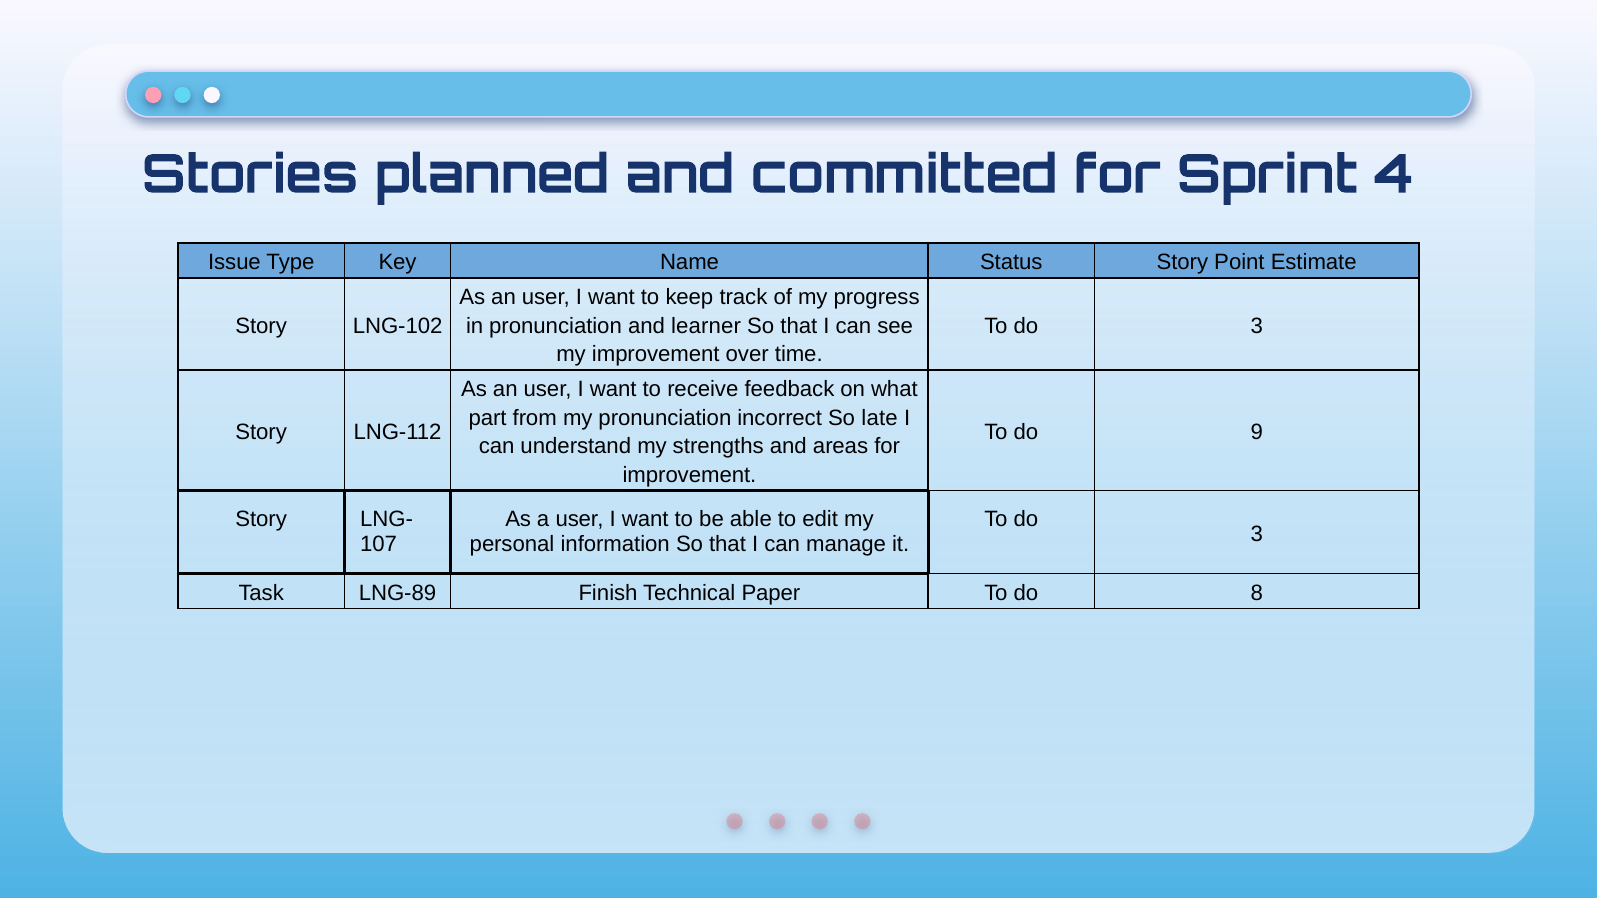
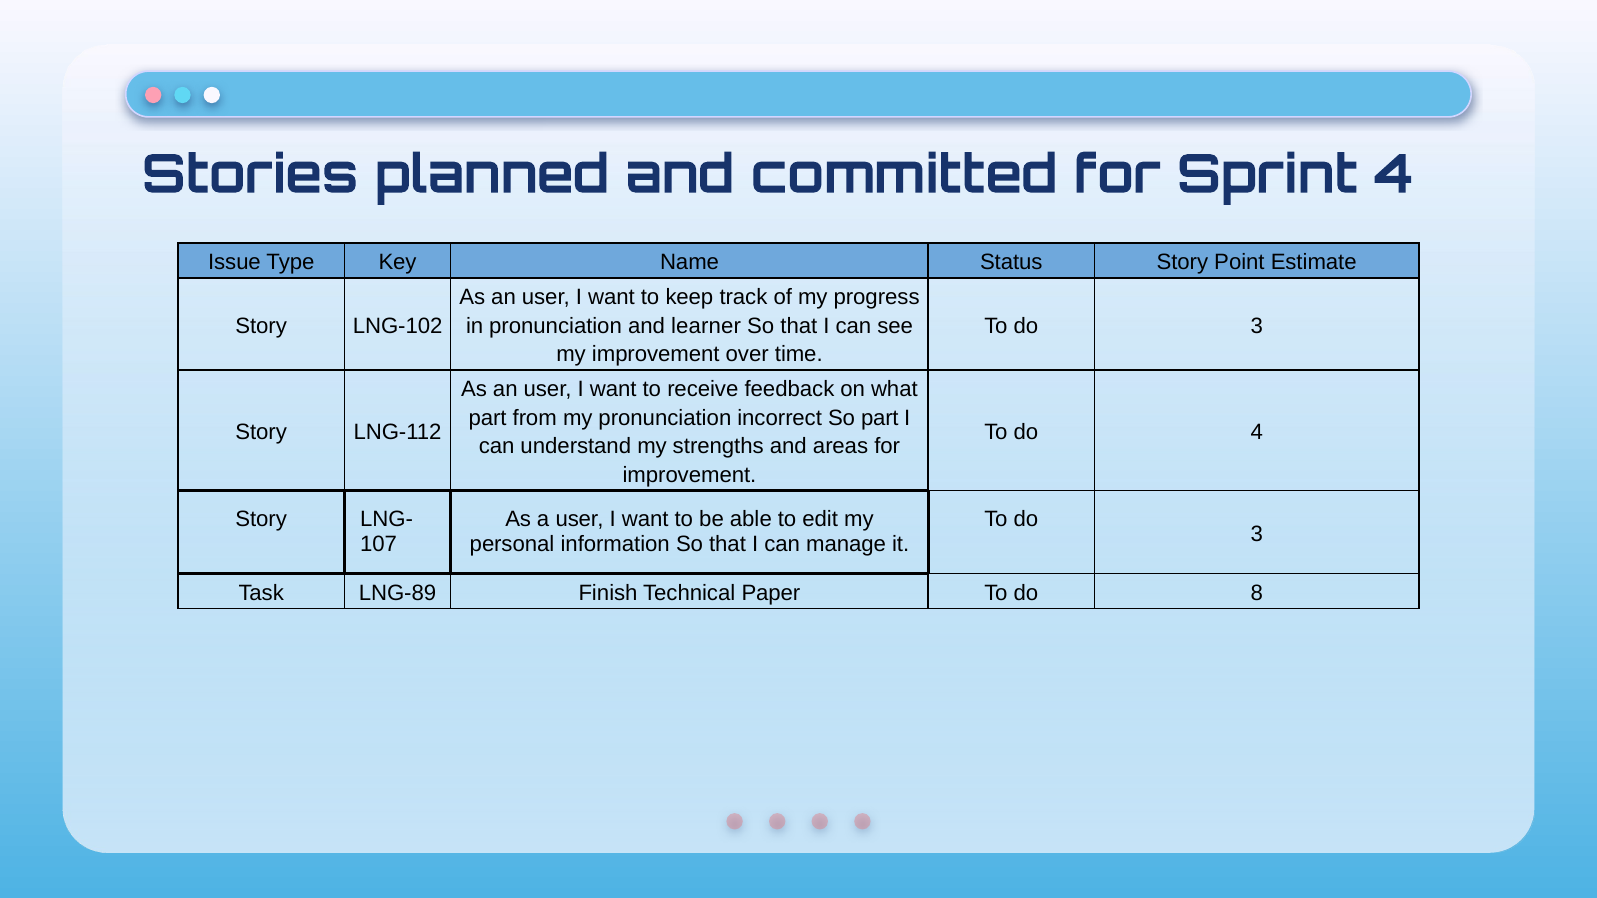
So late: late -> part
do 9: 9 -> 4
